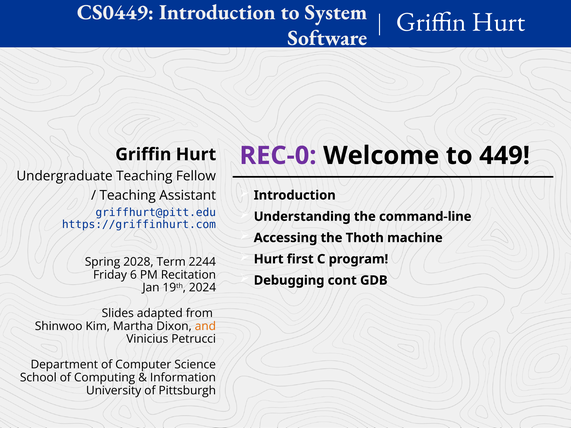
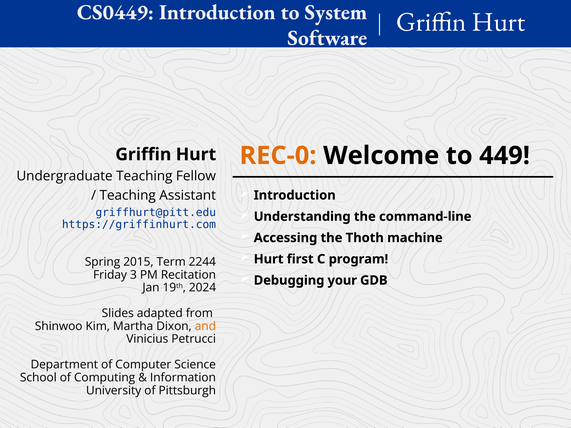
REC-0 colour: purple -> orange
2028: 2028 -> 2015
6: 6 -> 3
cont: cont -> your
